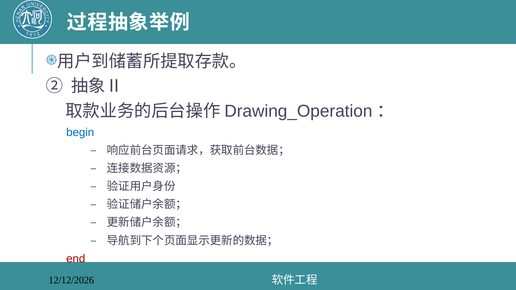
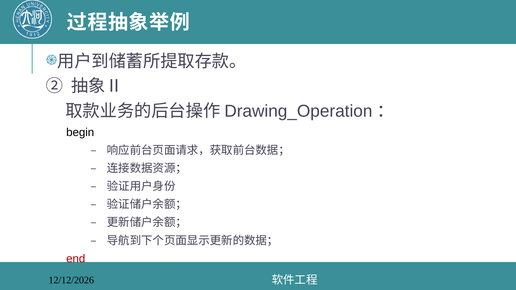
begin colour: blue -> black
